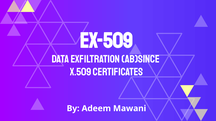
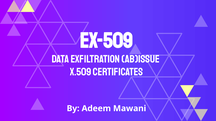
ab)since: ab)since -> ab)issue
